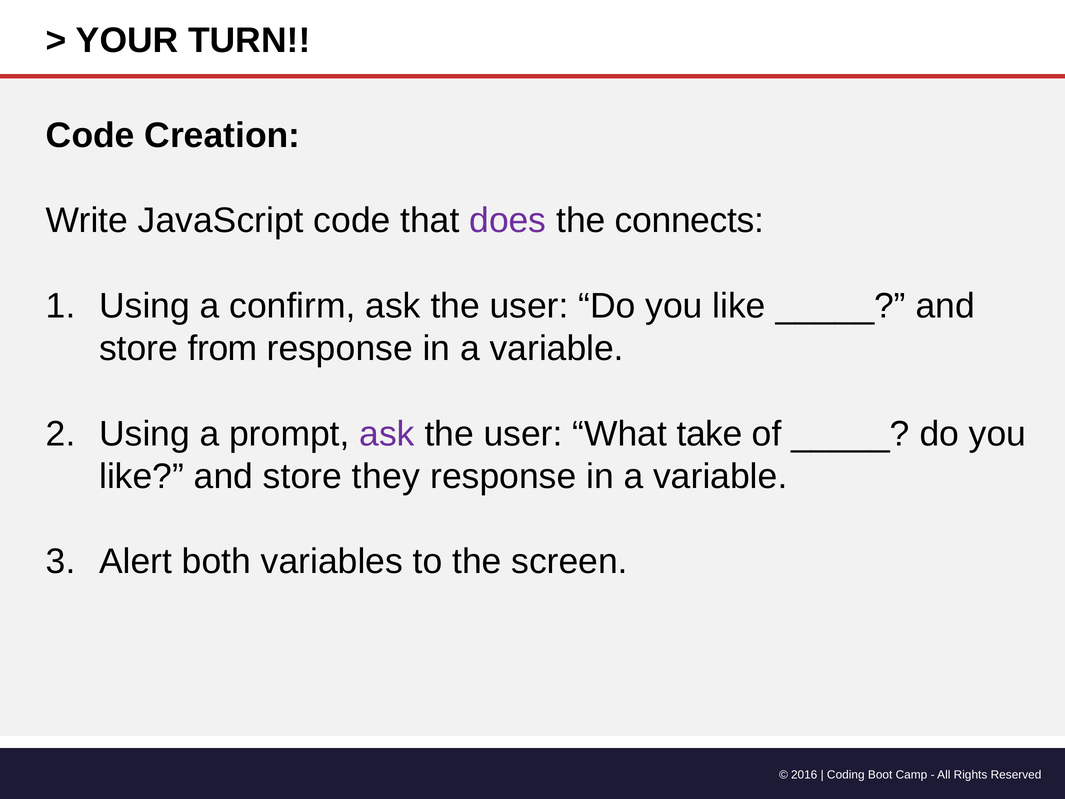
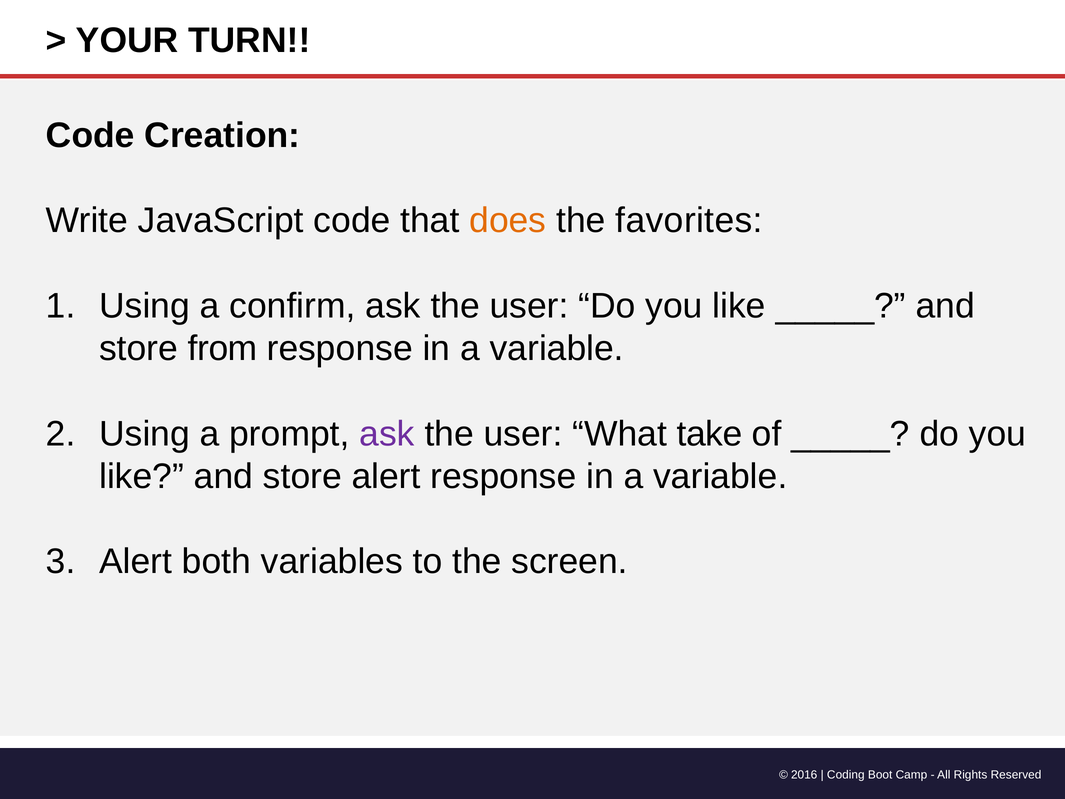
does colour: purple -> orange
connects: connects -> favorites
store they: they -> alert
